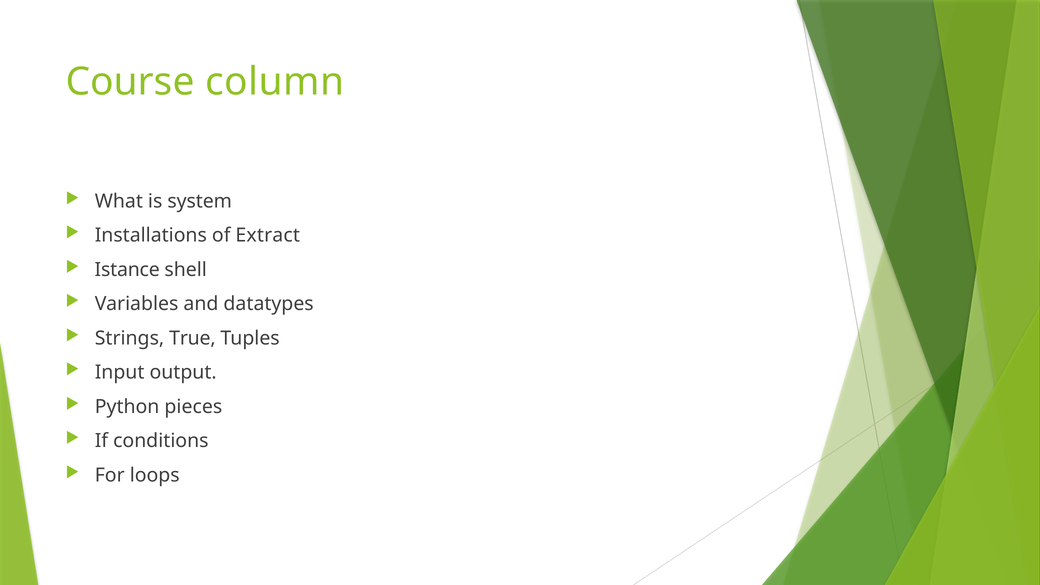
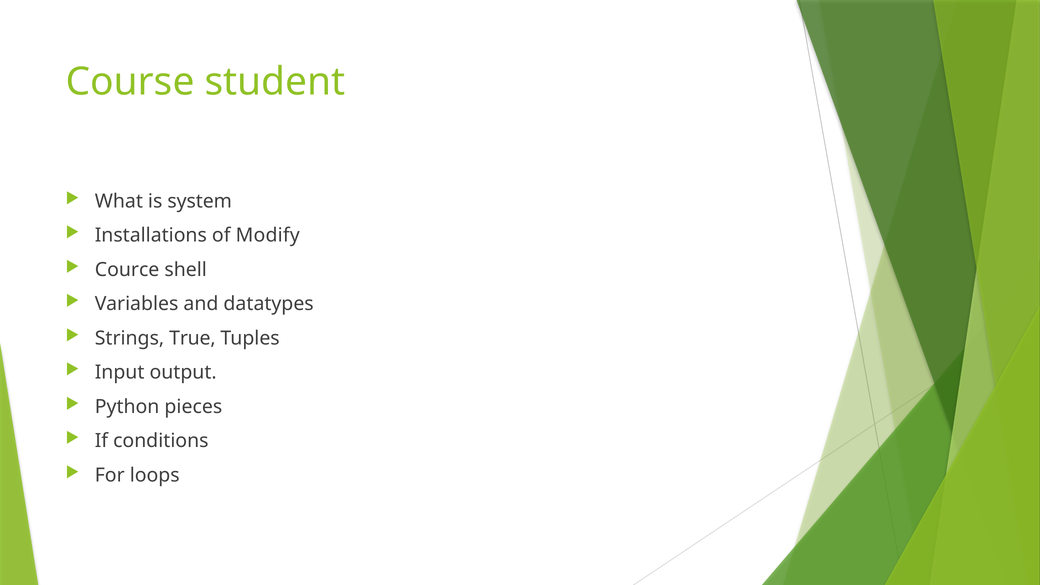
column: column -> student
Extract: Extract -> Modify
Istance: Istance -> Cource
